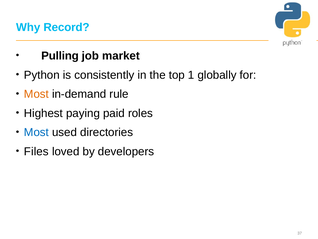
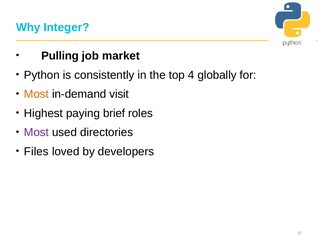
Record: Record -> Integer
1: 1 -> 4
rule: rule -> visit
paid: paid -> brief
Most at (36, 132) colour: blue -> purple
